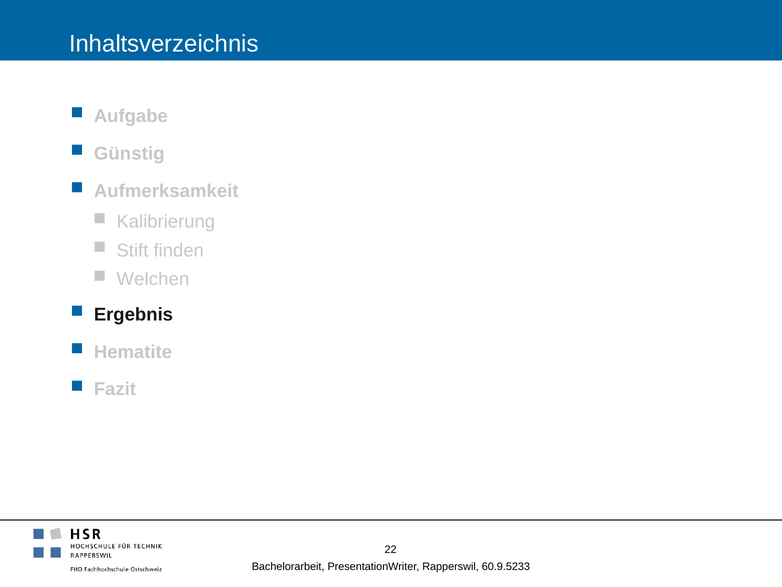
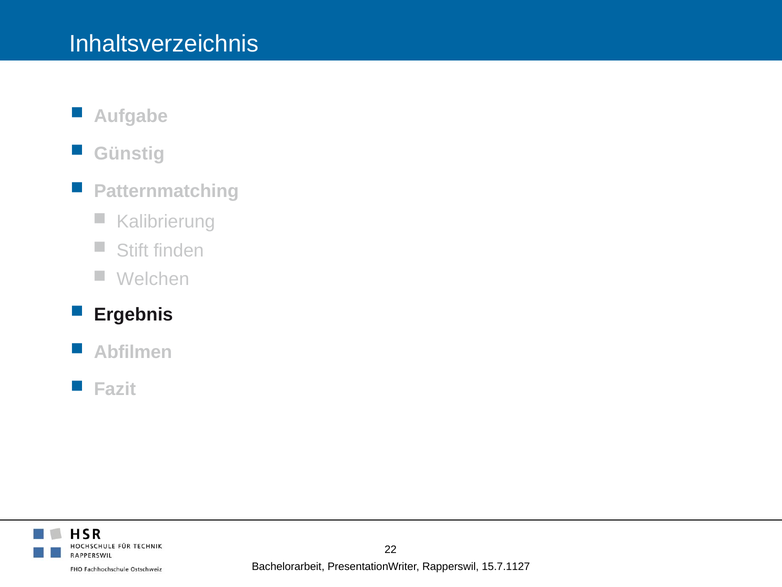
Aufmerksamkeit: Aufmerksamkeit -> Patternmatching
Hematite: Hematite -> Abfilmen
60.9.5233: 60.9.5233 -> 15.7.1127
